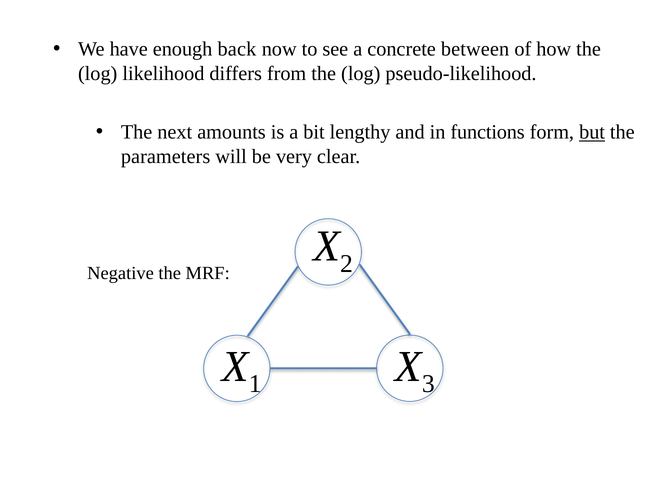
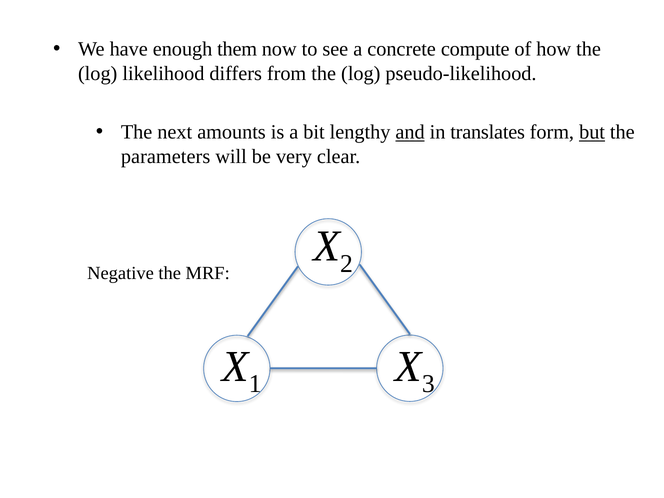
back: back -> them
between: between -> compute
and underline: none -> present
functions: functions -> translates
